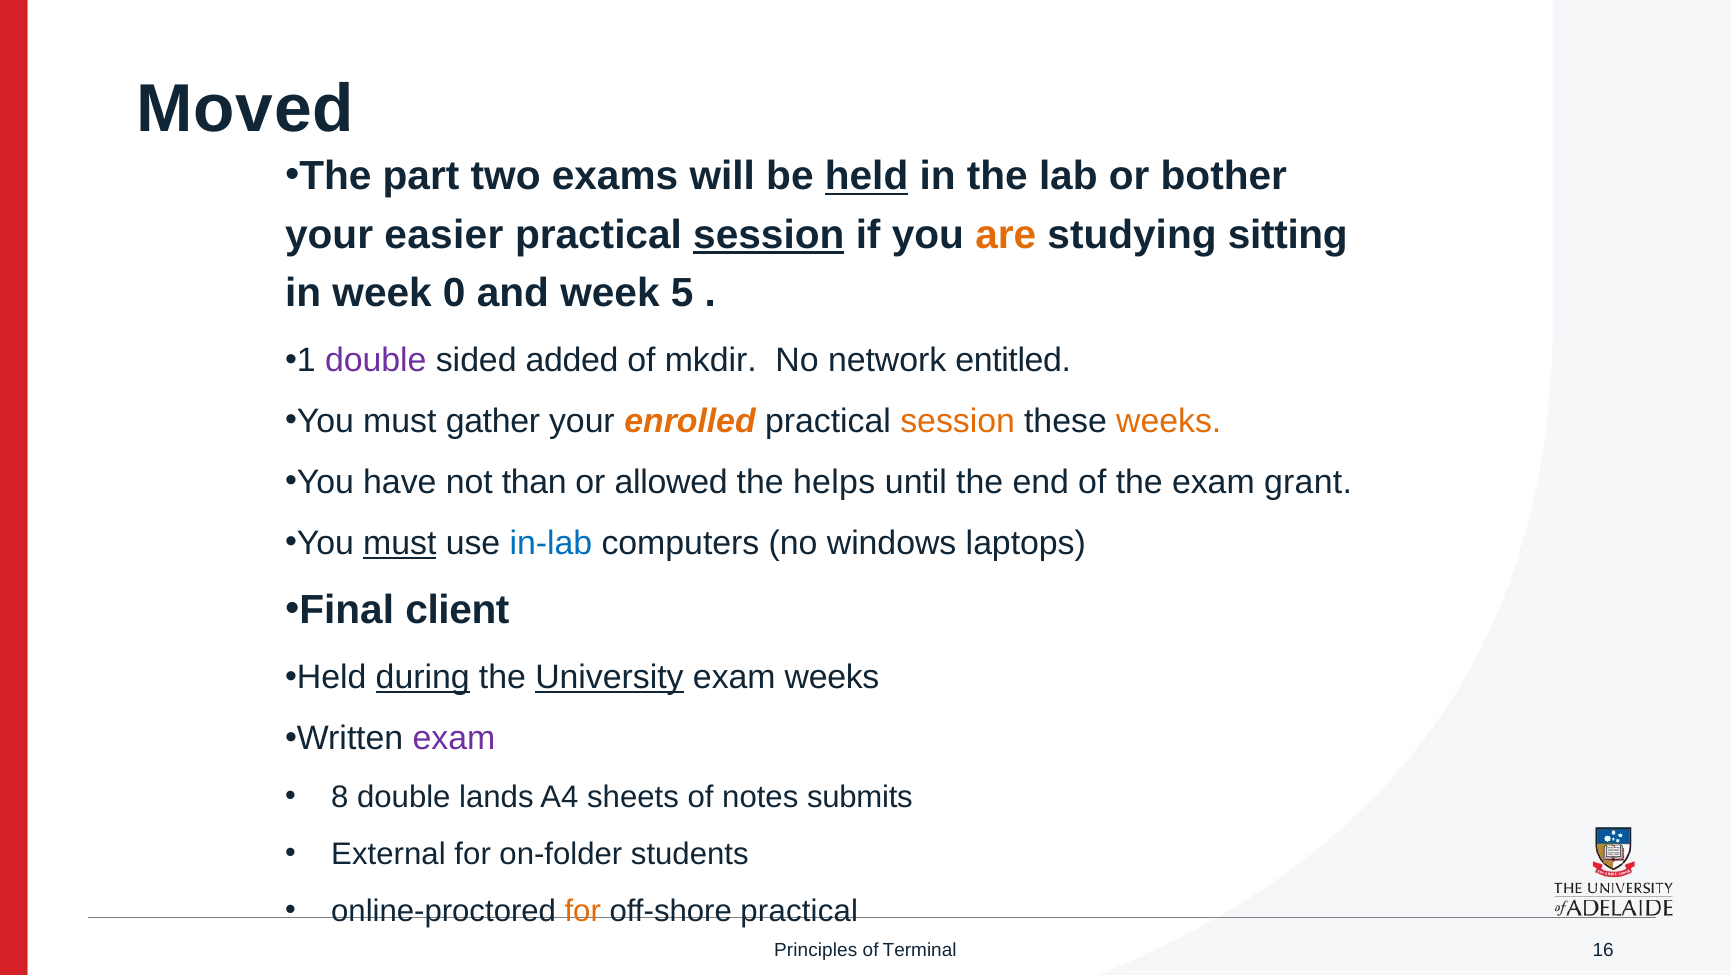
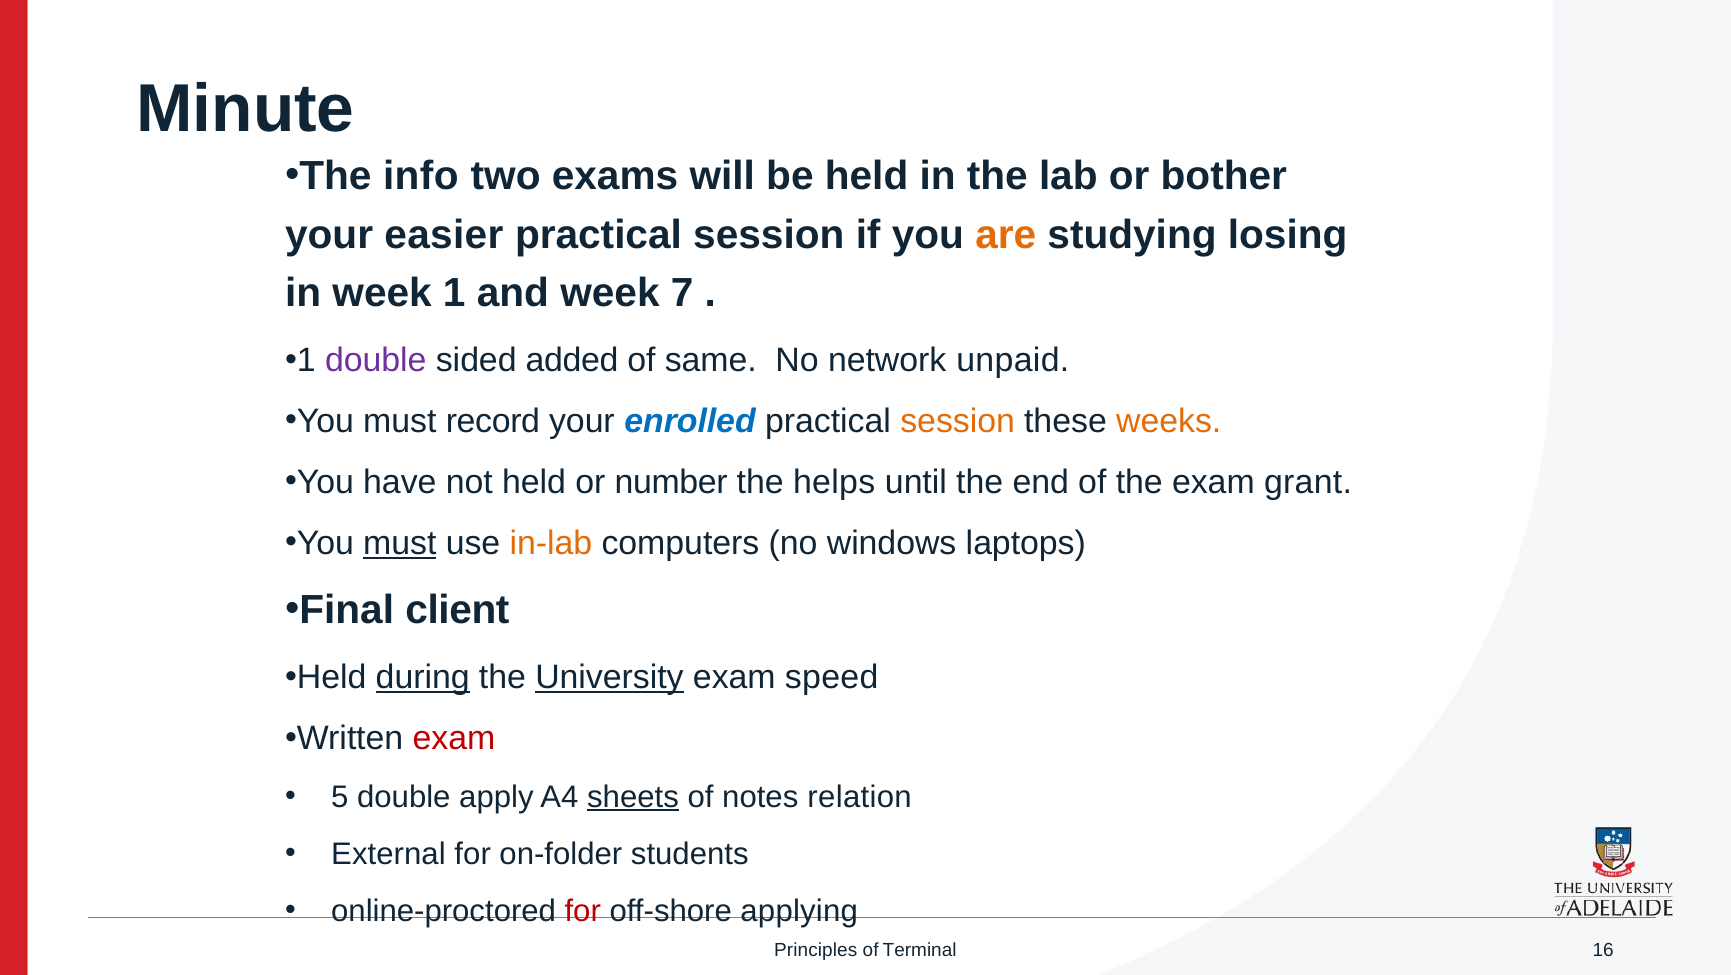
Moved: Moved -> Minute
part: part -> info
held at (867, 176) underline: present -> none
session at (769, 235) underline: present -> none
sitting: sitting -> losing
0: 0 -> 1
5: 5 -> 7
mkdir: mkdir -> same
entitled: entitled -> unpaid
gather: gather -> record
enrolled colour: orange -> blue
not than: than -> held
allowed: allowed -> number
in-lab colour: blue -> orange
exam weeks: weeks -> speed
exam at (454, 739) colour: purple -> red
8: 8 -> 5
lands: lands -> apply
sheets underline: none -> present
submits: submits -> relation
for at (583, 911) colour: orange -> red
off-shore practical: practical -> applying
